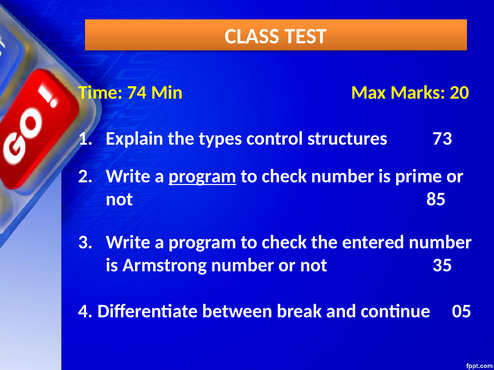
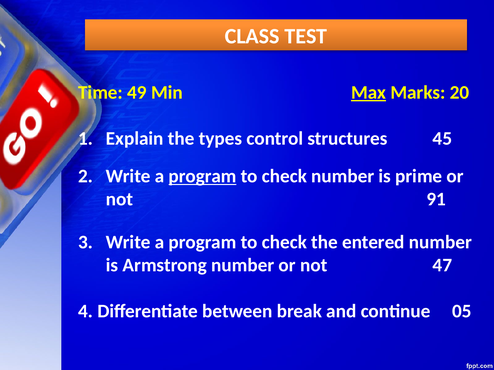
74: 74 -> 49
Max underline: none -> present
73: 73 -> 45
85: 85 -> 91
35: 35 -> 47
